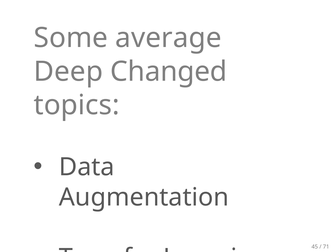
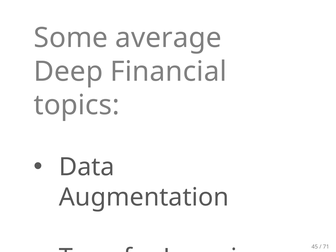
Changed: Changed -> Financial
